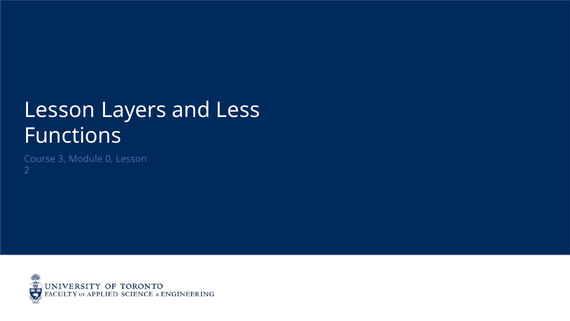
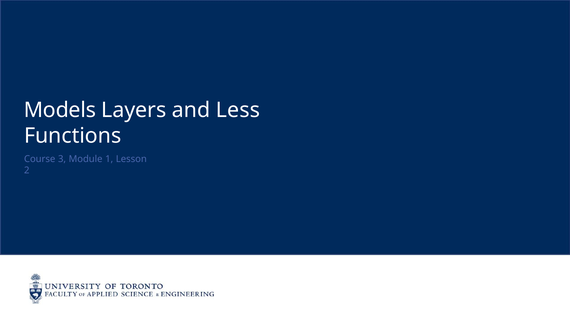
Lesson at (60, 110): Lesson -> Models
0: 0 -> 1
